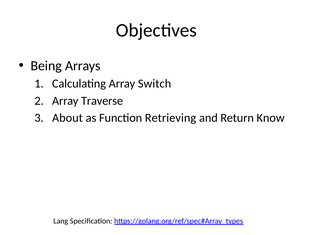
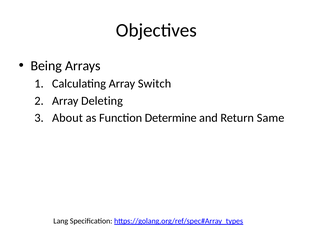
Traverse: Traverse -> Deleting
Retrieving: Retrieving -> Determine
Know: Know -> Same
